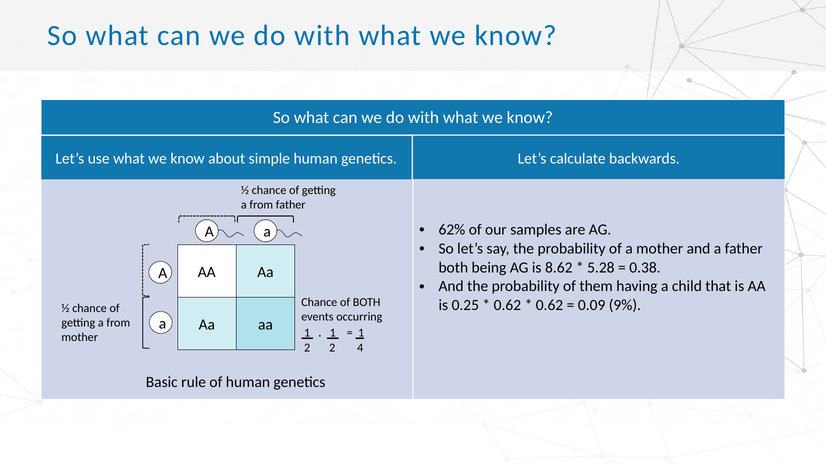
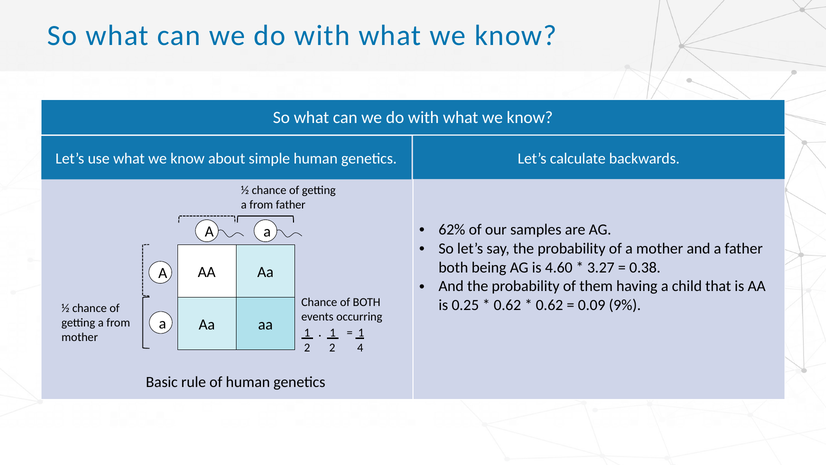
8.62: 8.62 -> 4.60
5.28: 5.28 -> 3.27
